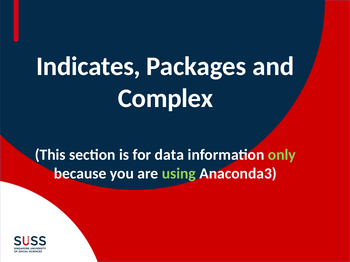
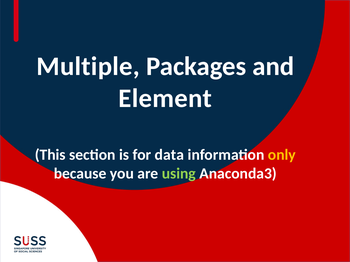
Indicates: Indicates -> Multiple
Complex: Complex -> Element
only colour: light green -> yellow
